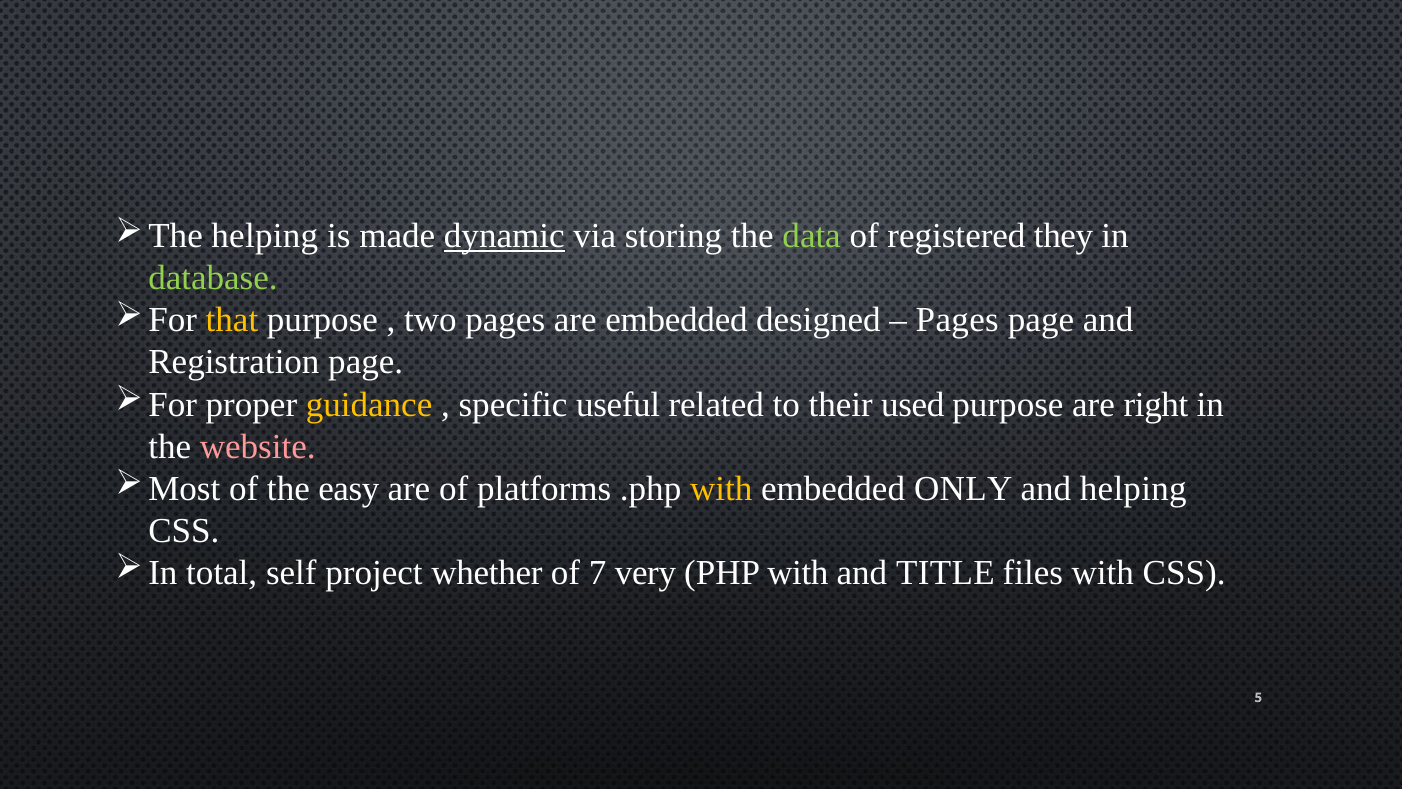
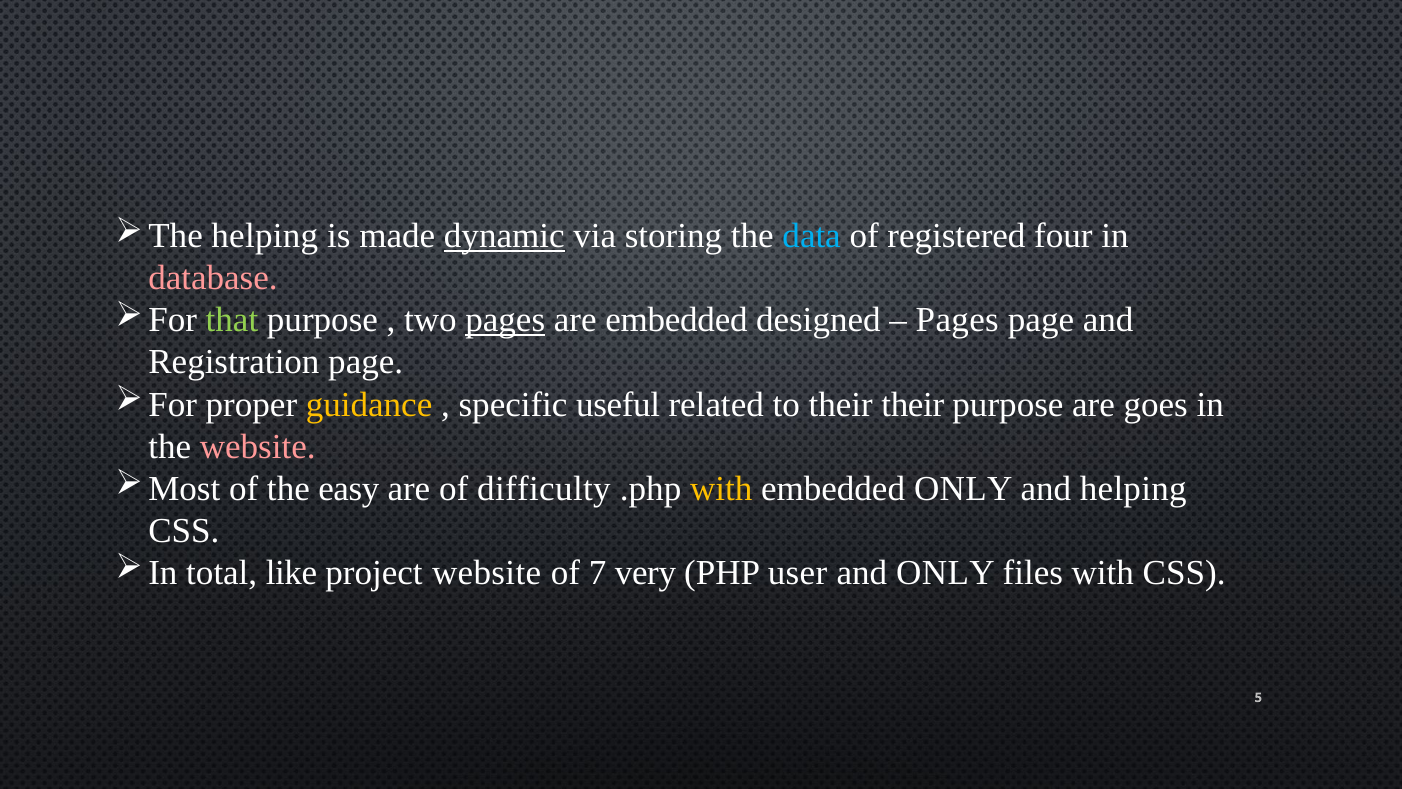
data colour: light green -> light blue
they: they -> four
database colour: light green -> pink
that colour: yellow -> light green
pages at (505, 320) underline: none -> present
their used: used -> their
right: right -> goes
platforms: platforms -> difficulty
self: self -> like
project whether: whether -> website
PHP with: with -> user
and TITLE: TITLE -> ONLY
